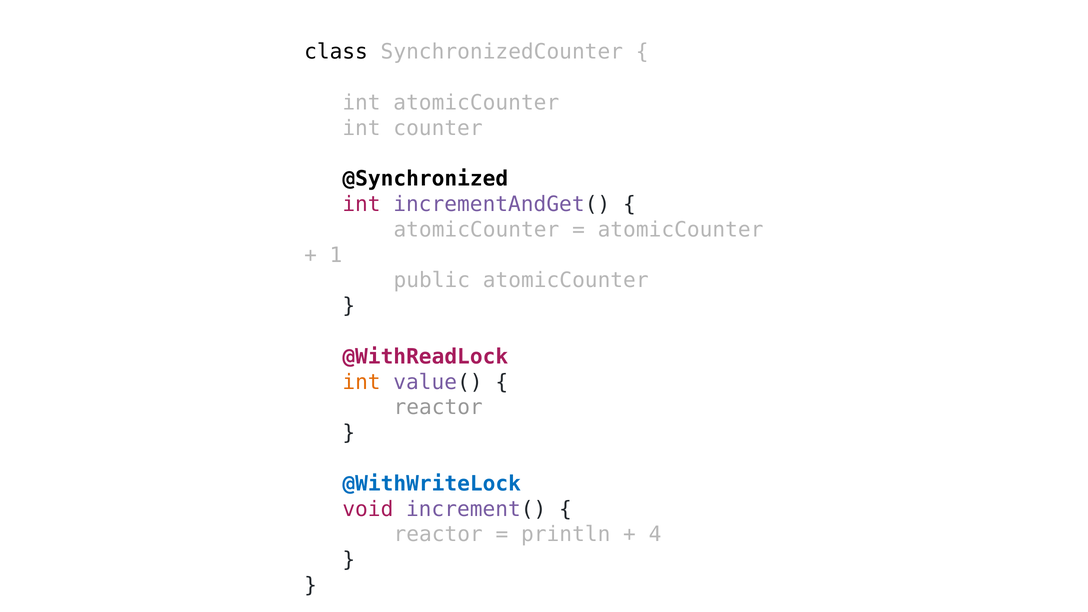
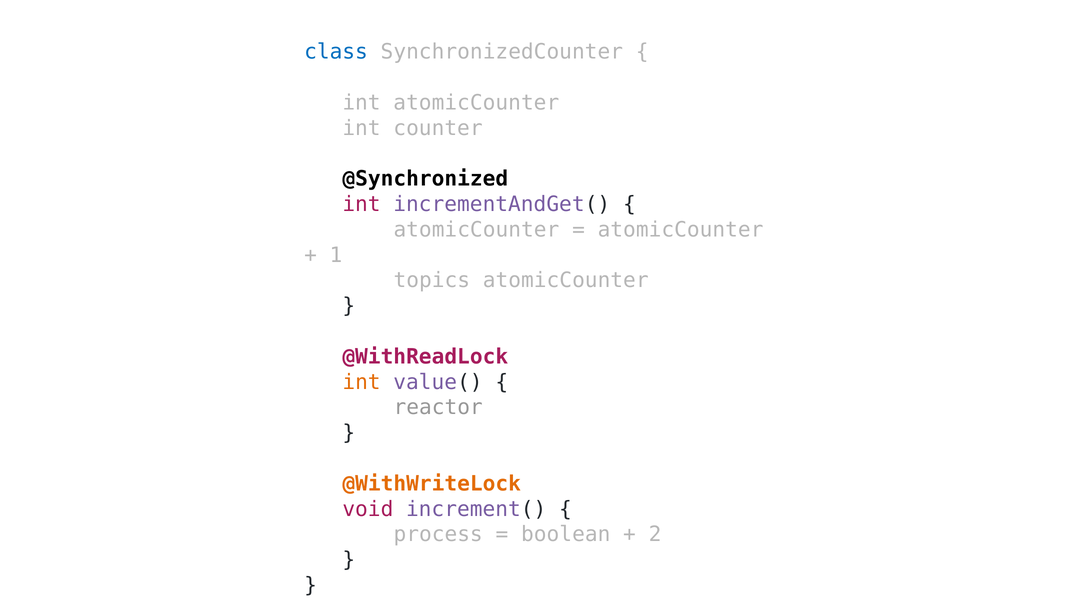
class colour: black -> blue
public: public -> topics
@WithWriteLock colour: blue -> orange
reactor at (438, 534): reactor -> process
println: println -> boolean
4: 4 -> 2
